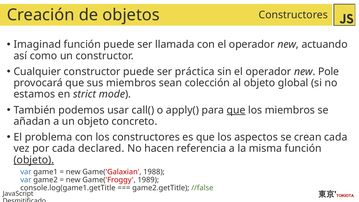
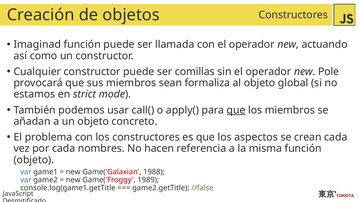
práctica: práctica -> comillas
colección: colección -> formaliza
declared: declared -> nombres
objeto at (34, 160) underline: present -> none
